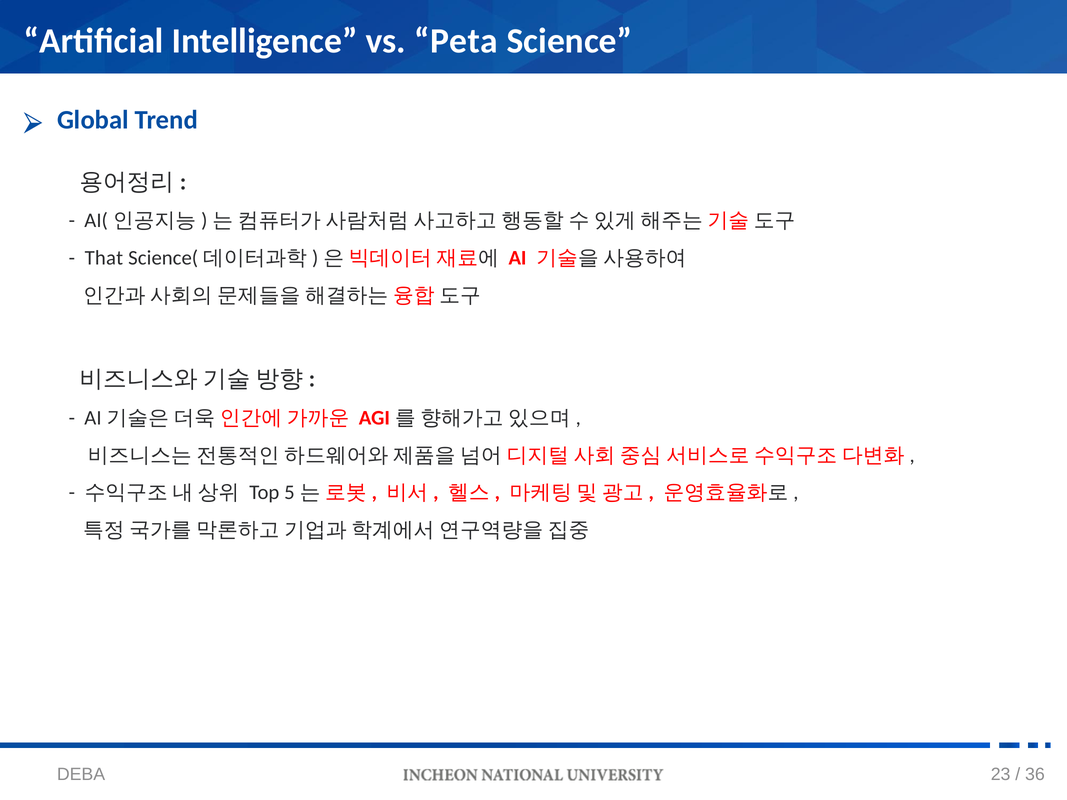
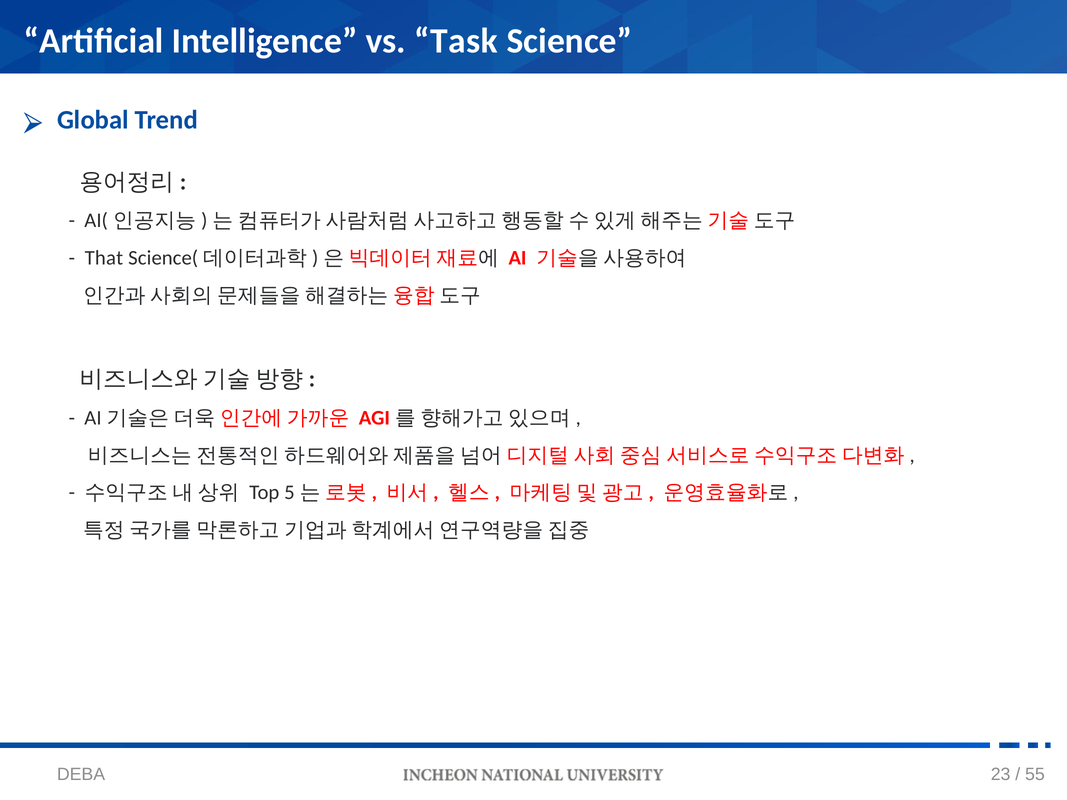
Peta: Peta -> Task
36: 36 -> 55
